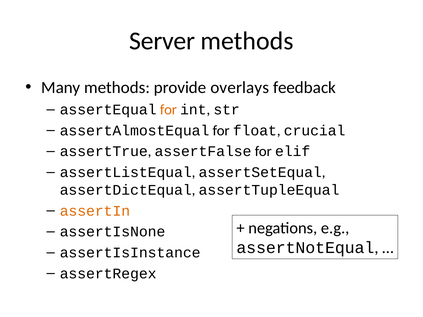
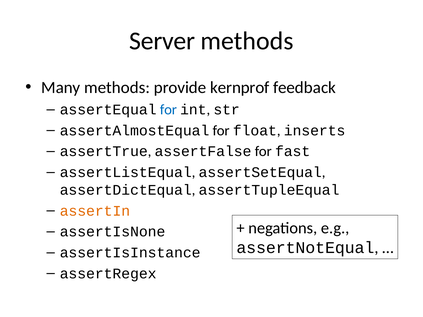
overlays: overlays -> kernprof
for at (168, 110) colour: orange -> blue
crucial: crucial -> inserts
elif: elif -> fast
